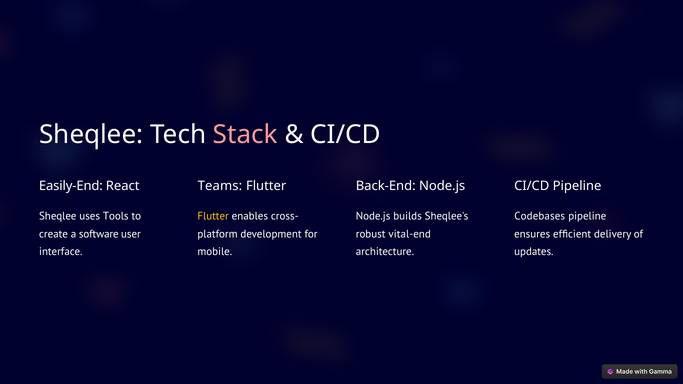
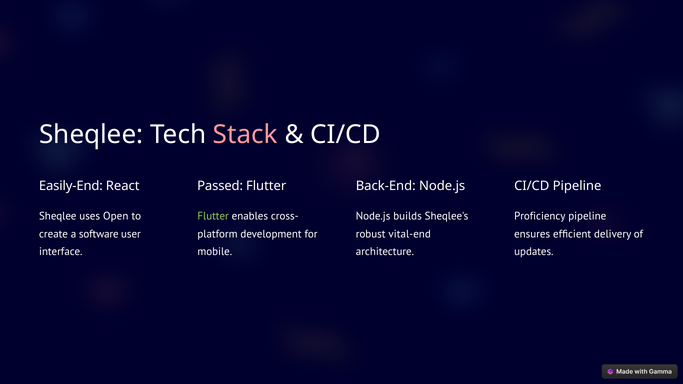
Teams: Teams -> Passed
Tools: Tools -> Open
Flutter at (213, 216) colour: yellow -> light green
Codebases: Codebases -> Proficiency
